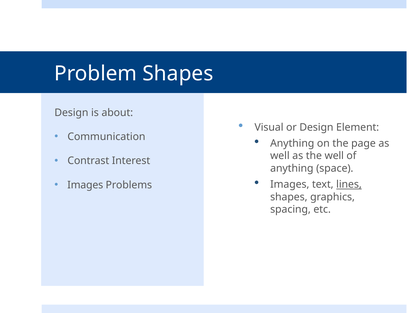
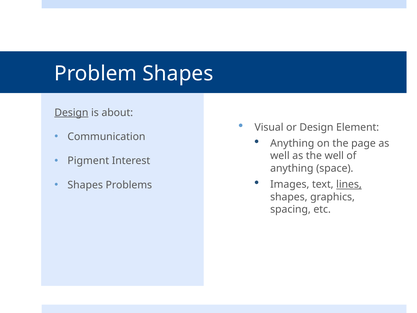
Design at (71, 112) underline: none -> present
Contrast: Contrast -> Pigment
Images at (85, 185): Images -> Shapes
